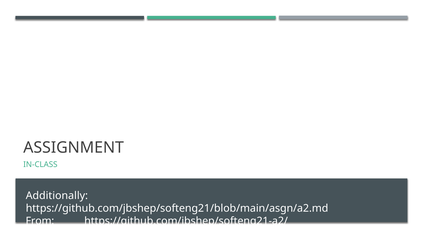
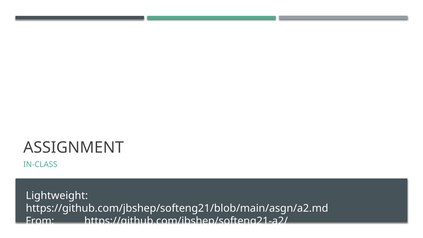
Additionally: Additionally -> Lightweight
